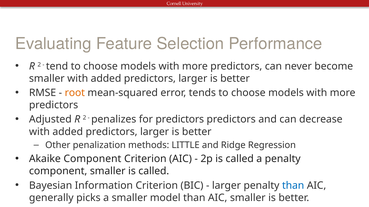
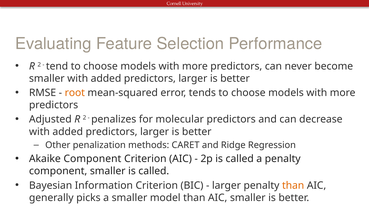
for predictors: predictors -> molecular
LITTLE: LITTLE -> CARET
than at (293, 186) colour: blue -> orange
